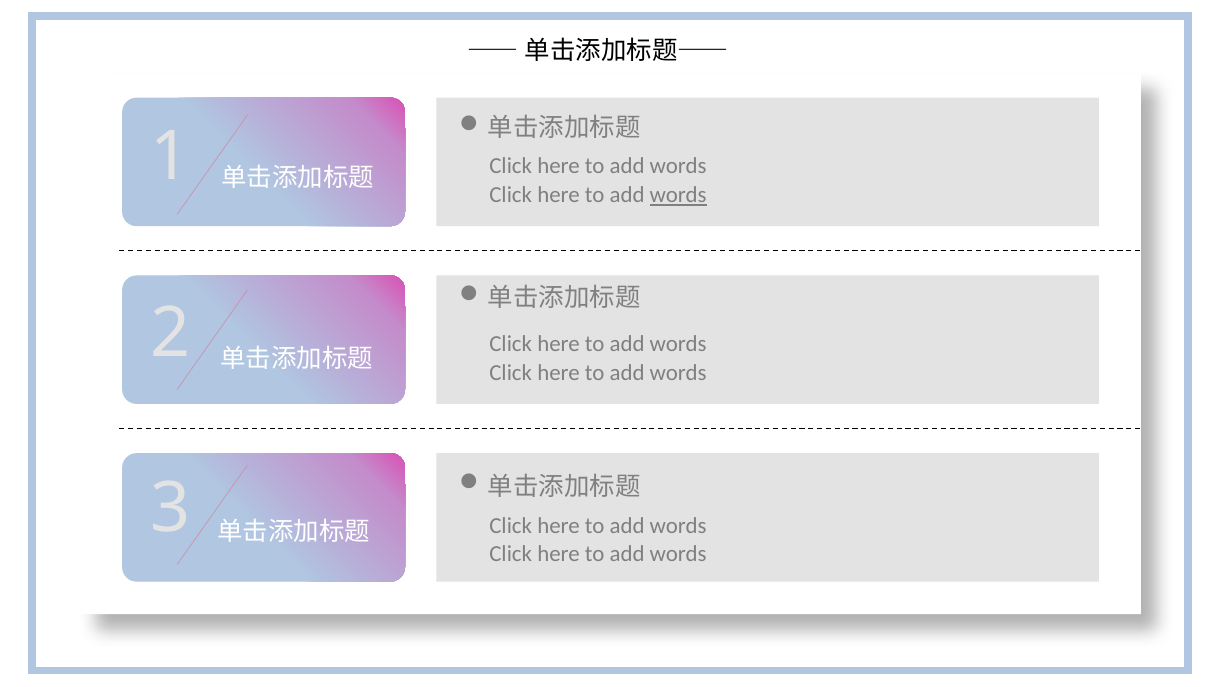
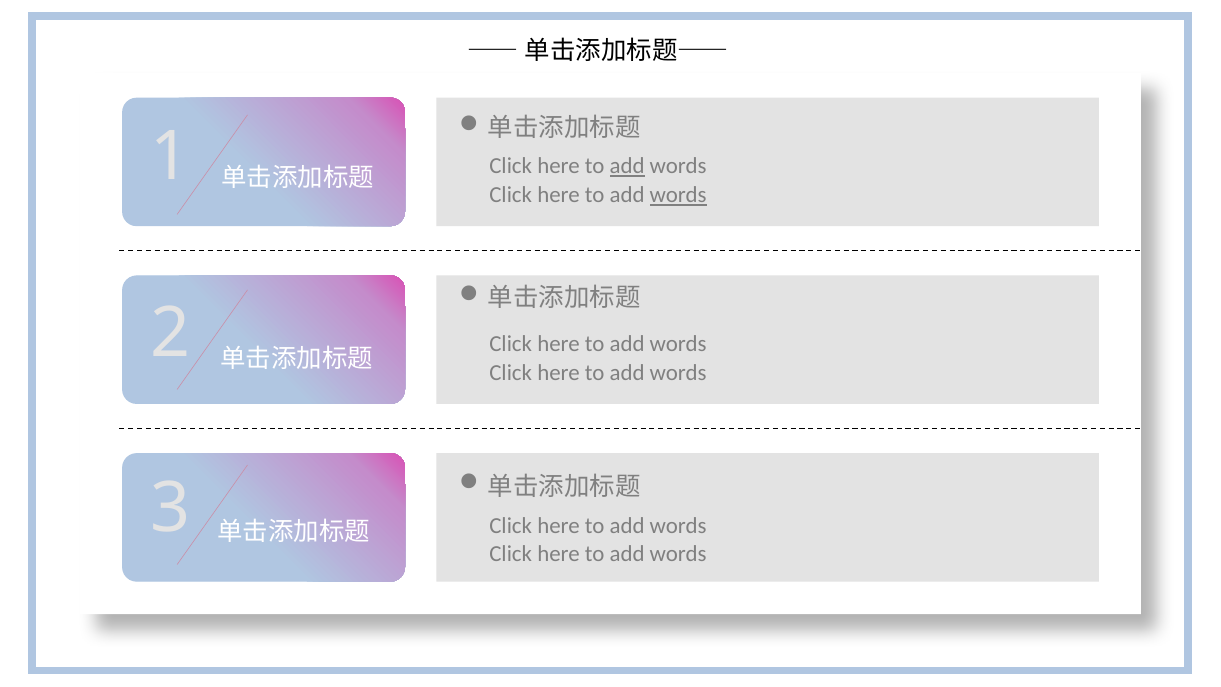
add at (627, 166) underline: none -> present
